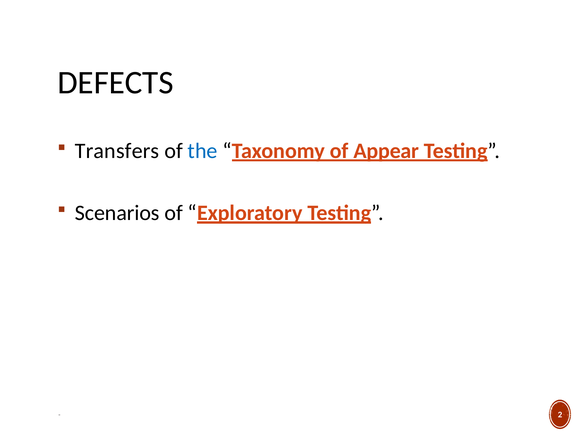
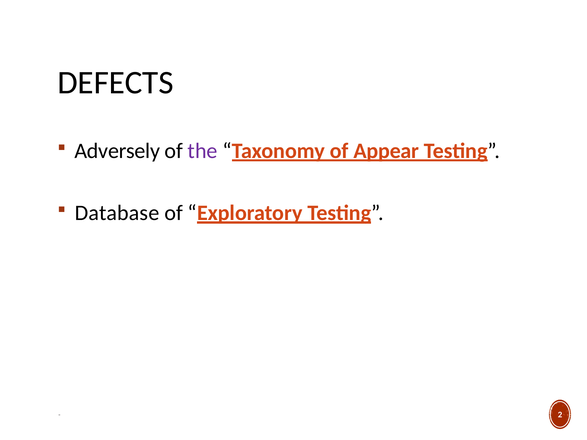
Transfers: Transfers -> Adversely
the colour: blue -> purple
Scenarios: Scenarios -> Database
